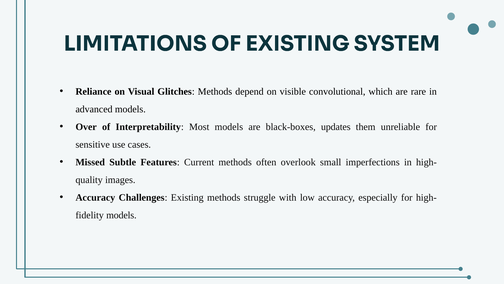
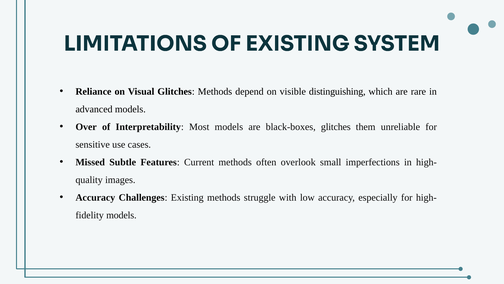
convolutional: convolutional -> distinguishing
black-boxes updates: updates -> glitches
